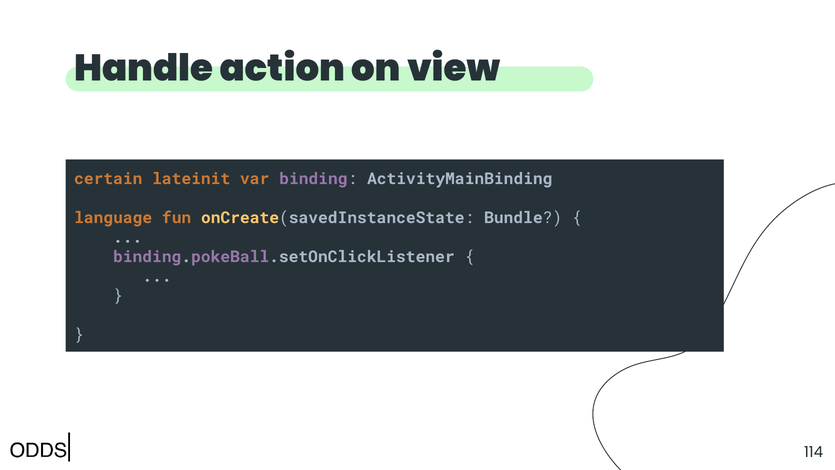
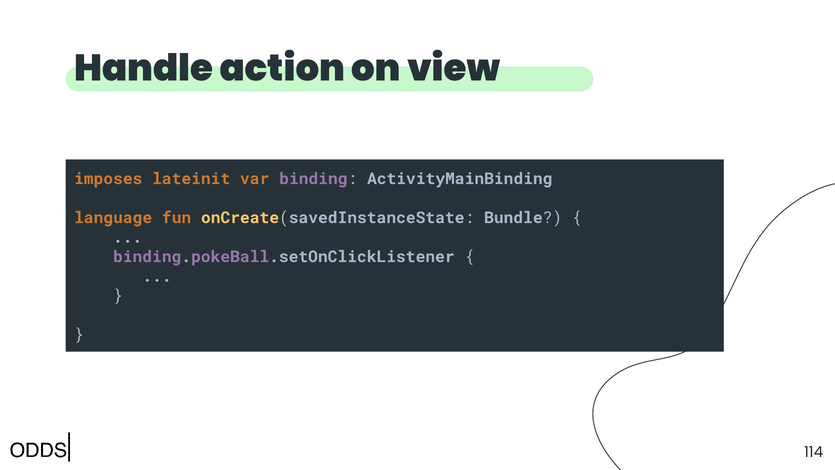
certain: certain -> imposes
